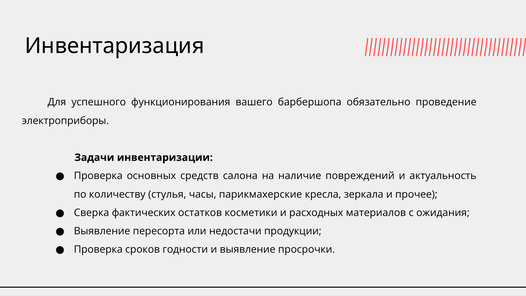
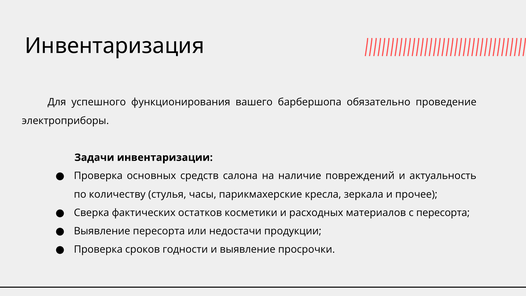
с ожидания: ожидания -> пересорта
